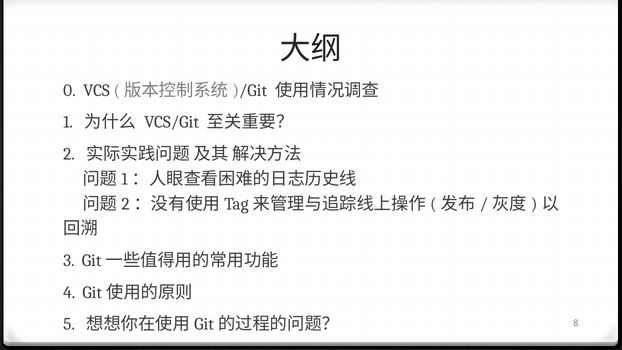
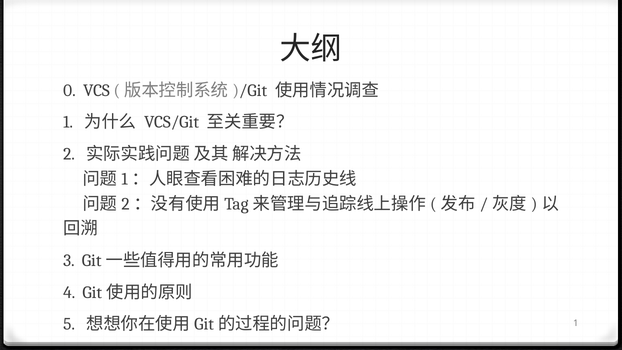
8 at (576, 323): 8 -> 1
